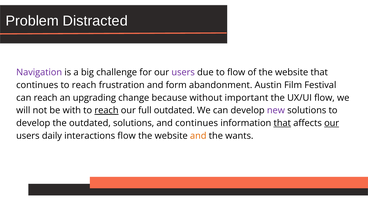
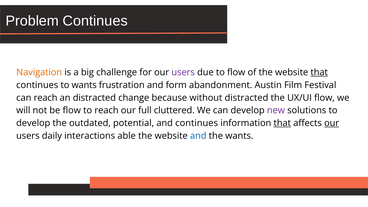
Problem Distracted: Distracted -> Continues
Navigation colour: purple -> orange
that at (319, 72) underline: none -> present
continues to reach: reach -> wants
an upgrading: upgrading -> distracted
without important: important -> distracted
be with: with -> flow
reach at (107, 110) underline: present -> none
full outdated: outdated -> cluttered
outdated solutions: solutions -> potential
interactions flow: flow -> able
and at (198, 136) colour: orange -> blue
